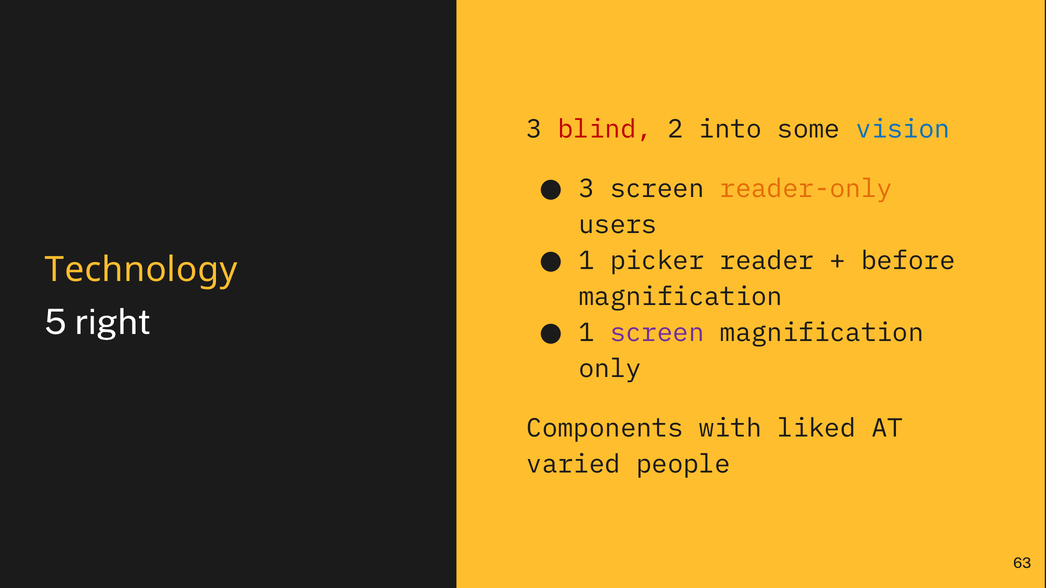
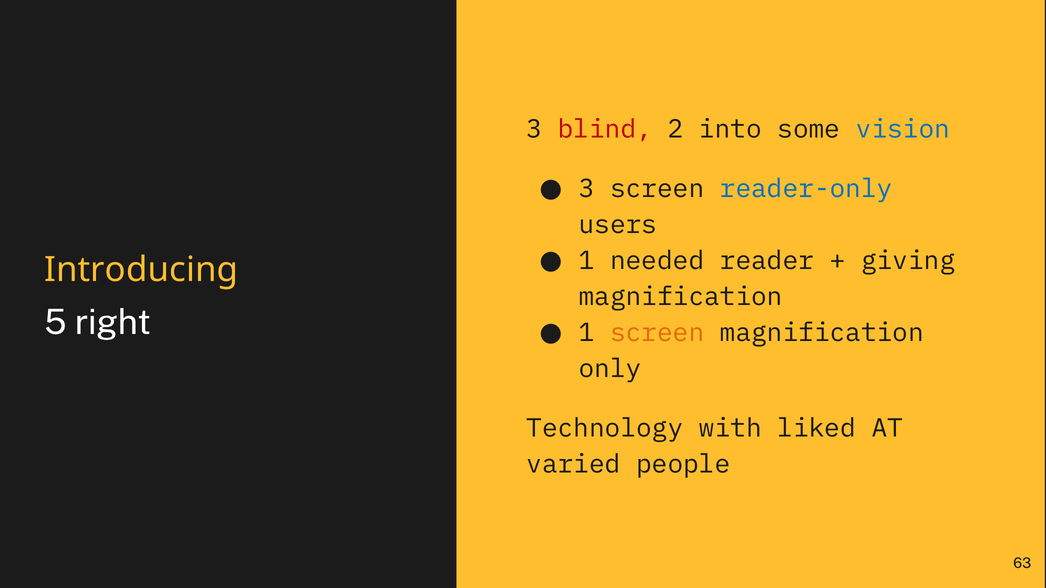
reader-only colour: orange -> blue
picker: picker -> needed
before: before -> giving
Technology: Technology -> Introducing
screen at (657, 333) colour: purple -> orange
Components: Components -> Technology
